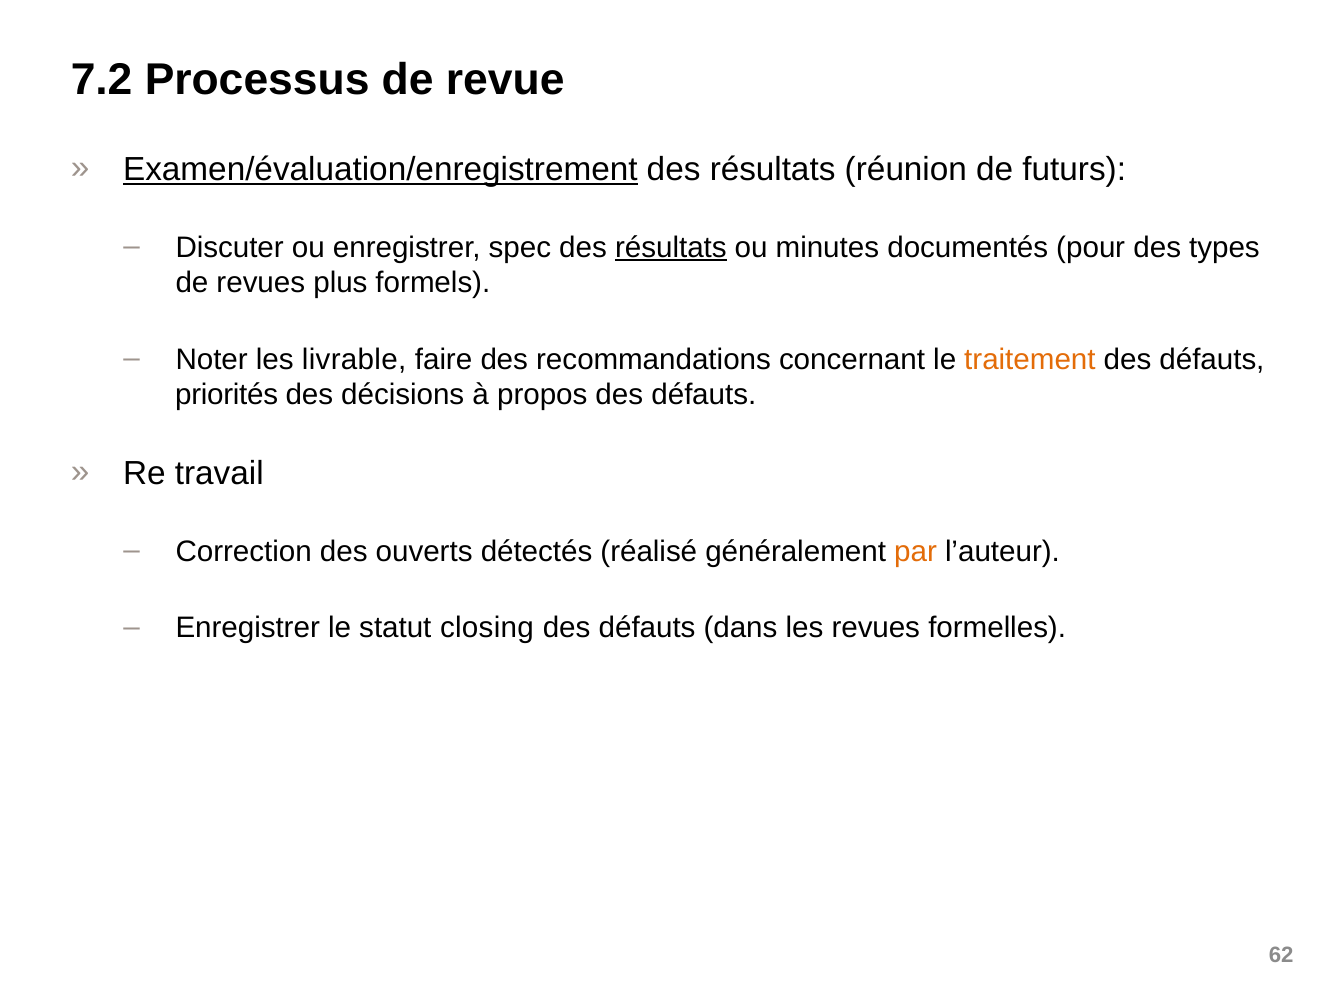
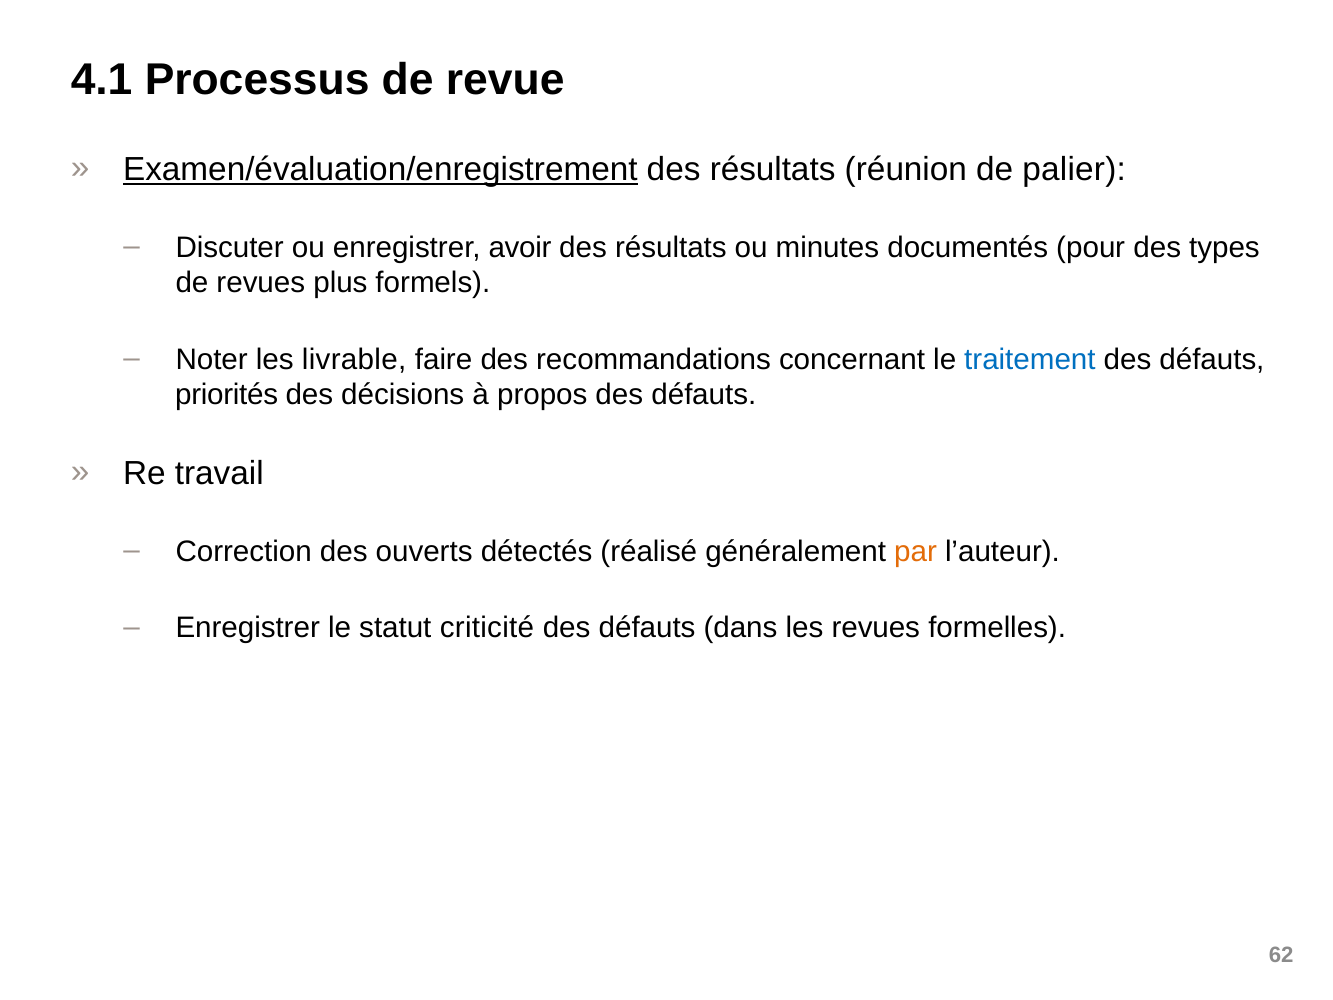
7.2: 7.2 -> 4.1
futurs: futurs -> palier
spec: spec -> avoir
résultats at (671, 247) underline: present -> none
traitement colour: orange -> blue
closing: closing -> criticité
